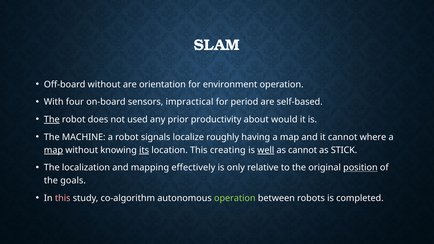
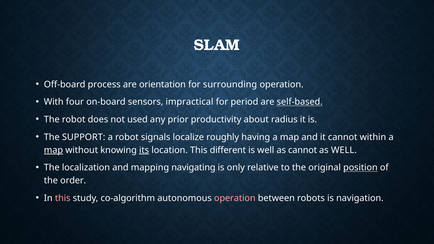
Off-board without: without -> process
environment: environment -> surrounding
self-based underline: none -> present
The at (52, 120) underline: present -> none
would: would -> radius
MACHINE: MACHINE -> SUPPORT
where: where -> within
creating: creating -> different
well at (266, 150) underline: present -> none
as STICK: STICK -> WELL
effectively: effectively -> navigating
goals: goals -> order
operation at (235, 198) colour: light green -> pink
completed: completed -> navigation
